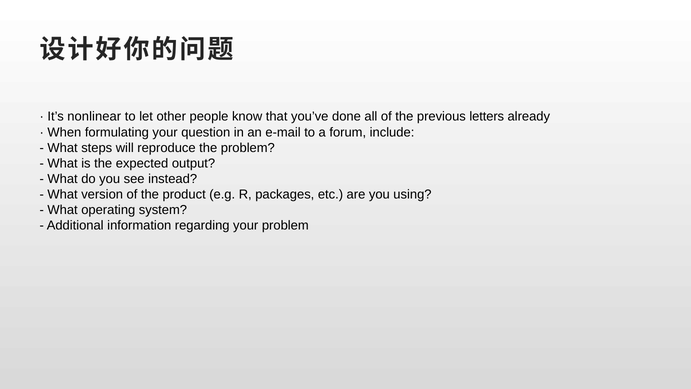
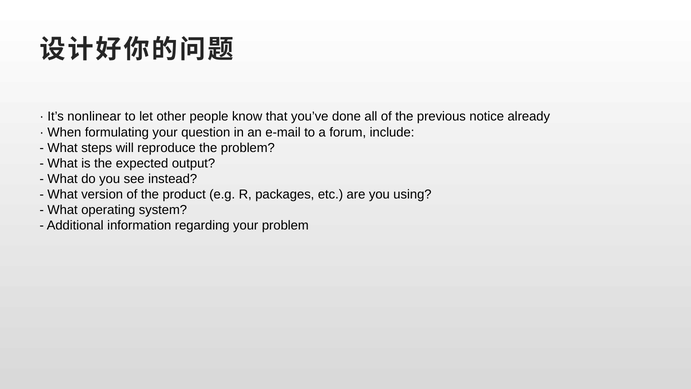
letters: letters -> notice
